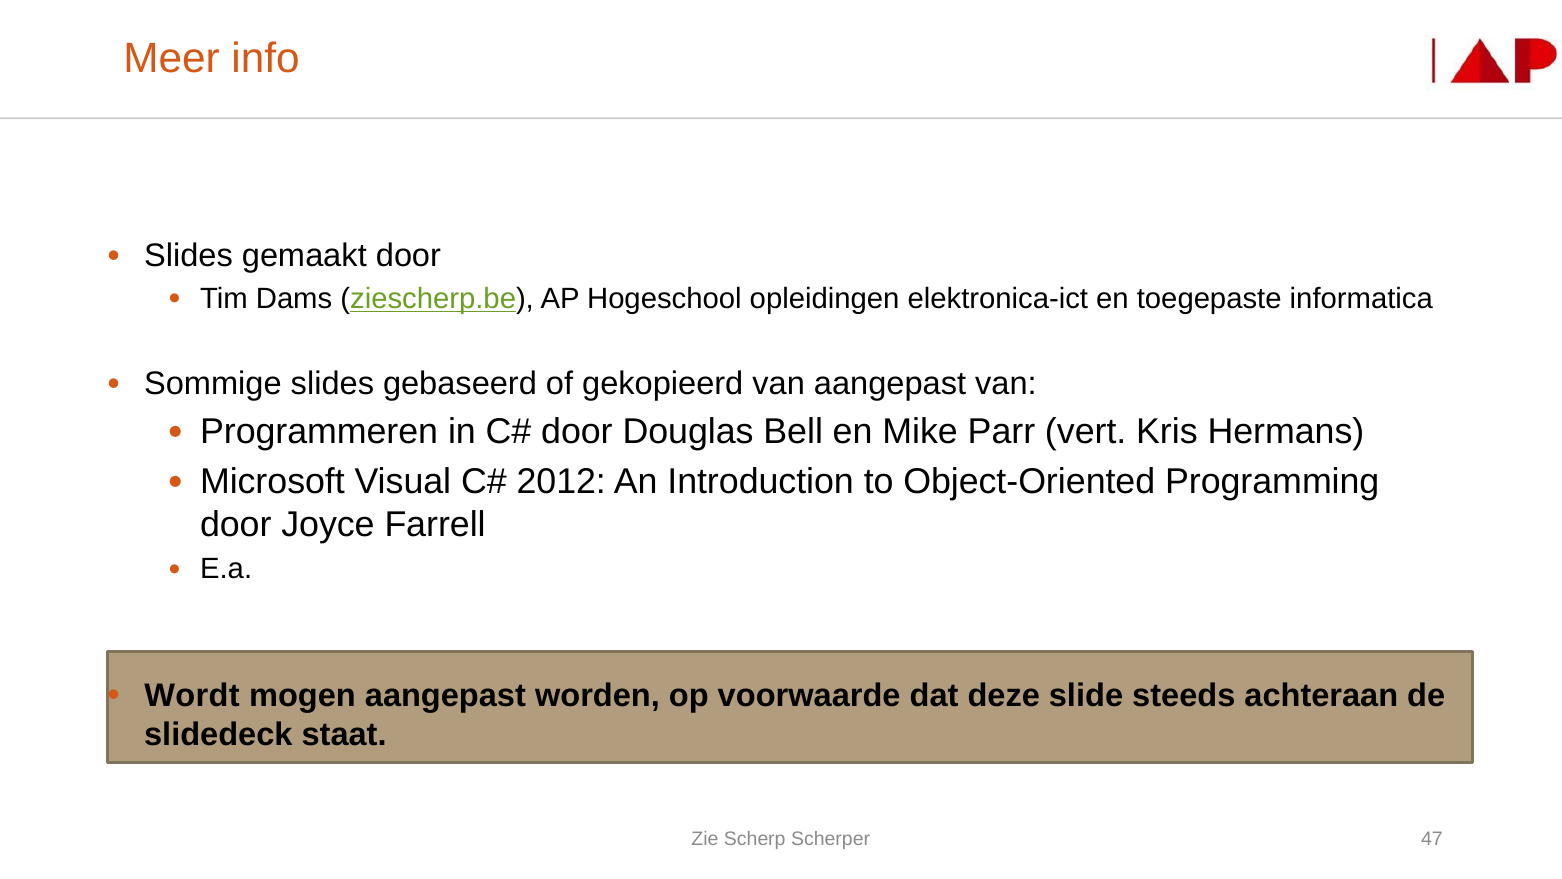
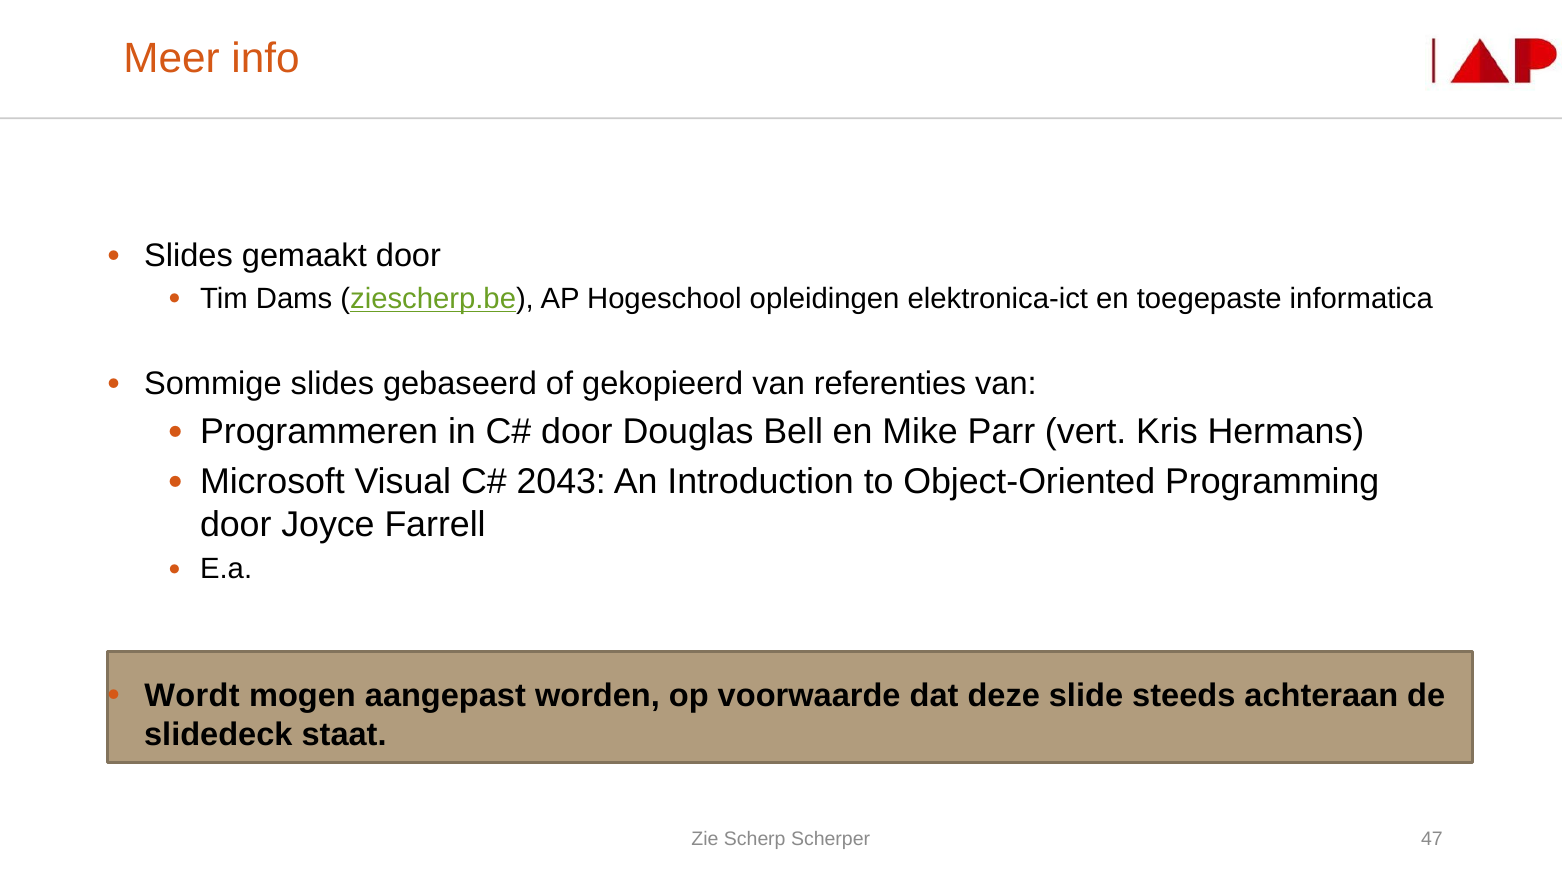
van aangepast: aangepast -> referenties
2012: 2012 -> 2043
